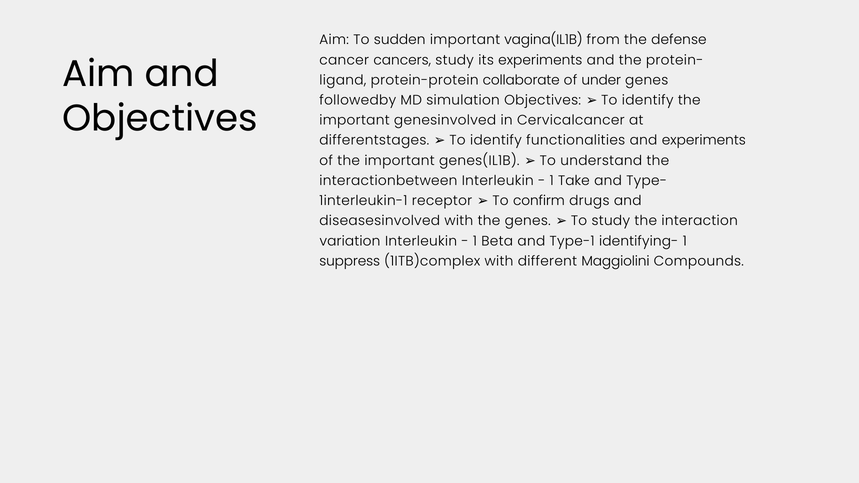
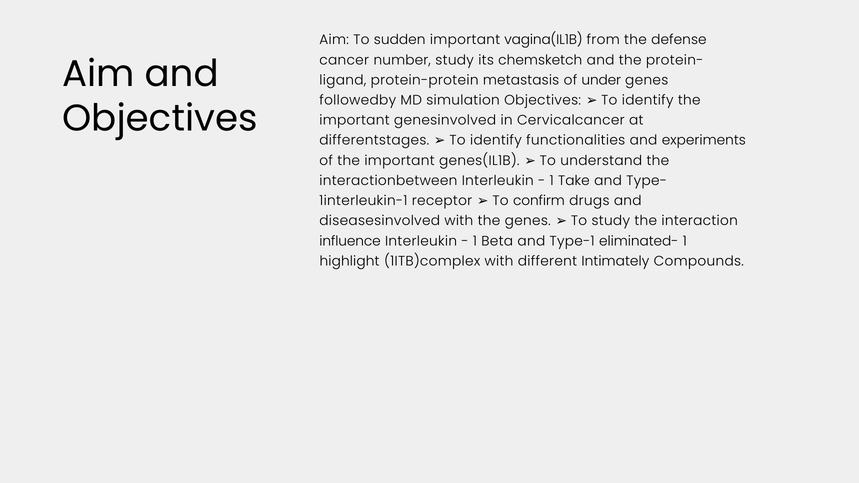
cancers: cancers -> number
its experiments: experiments -> chemsketch
collaborate: collaborate -> metastasis
variation: variation -> influence
identifying-: identifying- -> eliminated-
suppress: suppress -> highlight
Maggiolini: Maggiolini -> Intimately
